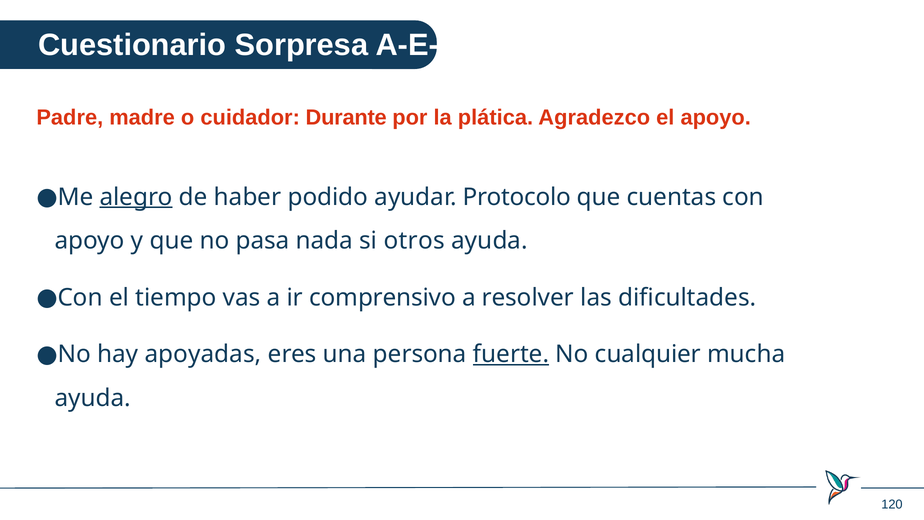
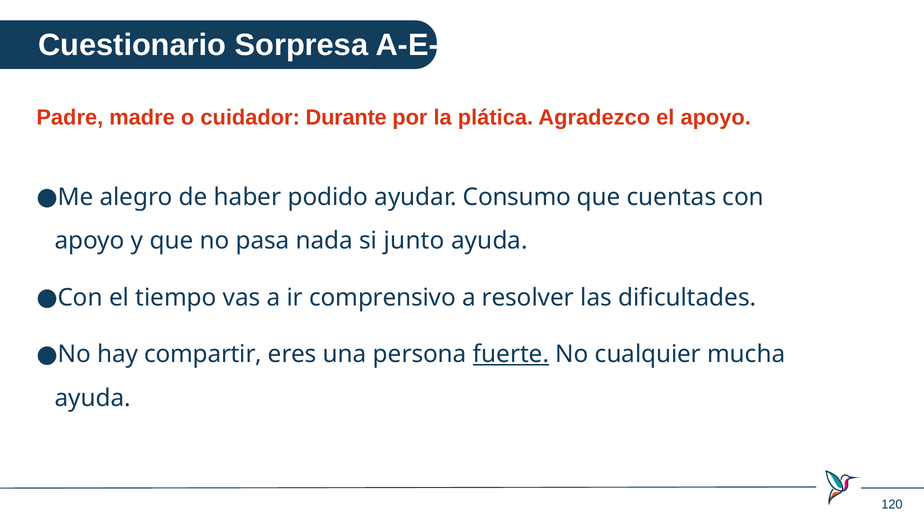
alegro underline: present -> none
Protocolo: Protocolo -> Consumo
otros: otros -> junto
apoyadas: apoyadas -> compartir
